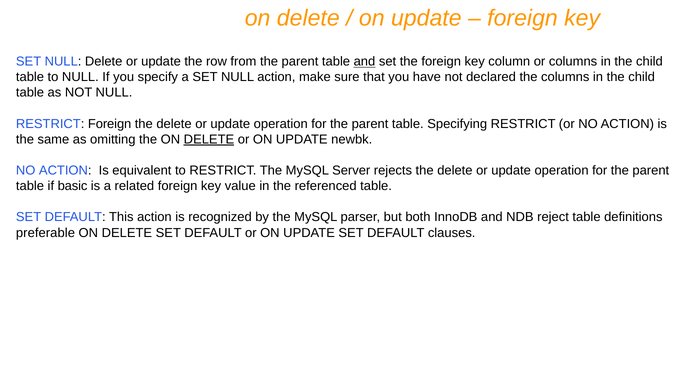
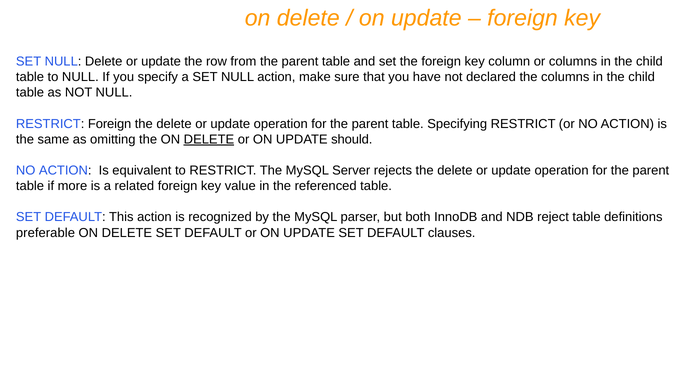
and at (364, 62) underline: present -> none
newbk: newbk -> should
basic: basic -> more
